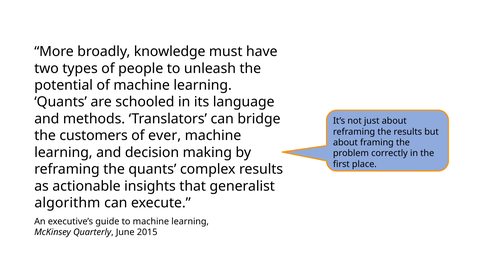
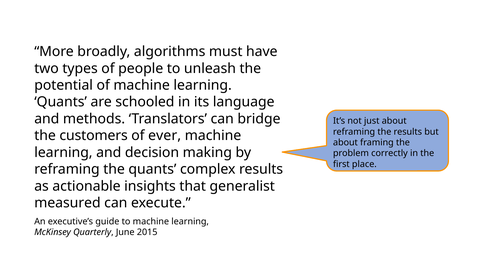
knowledge: knowledge -> algorithms
algorithm: algorithm -> measured
